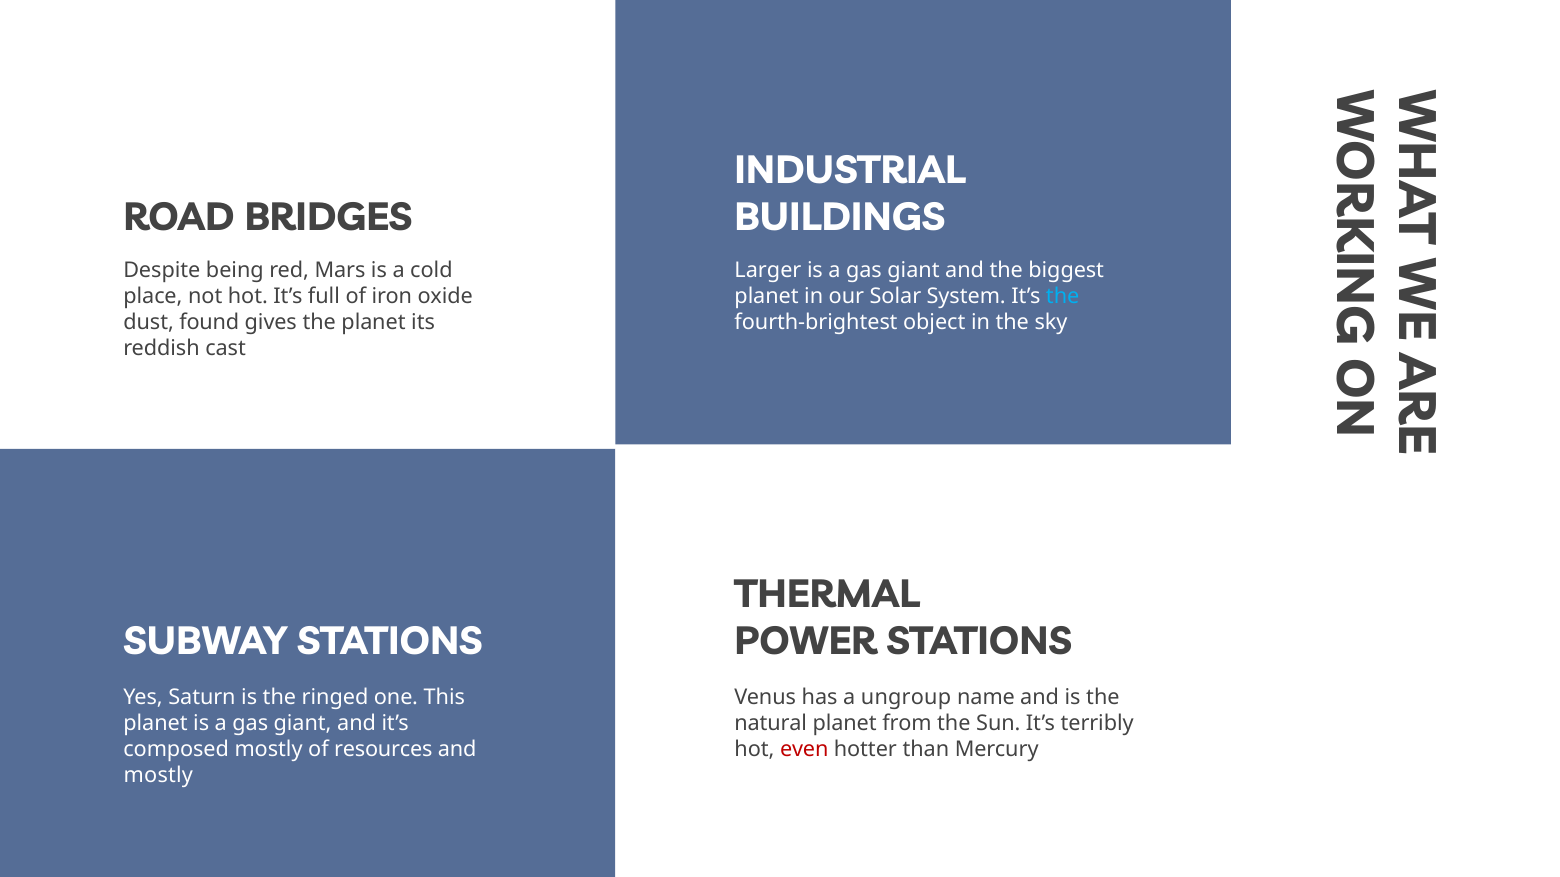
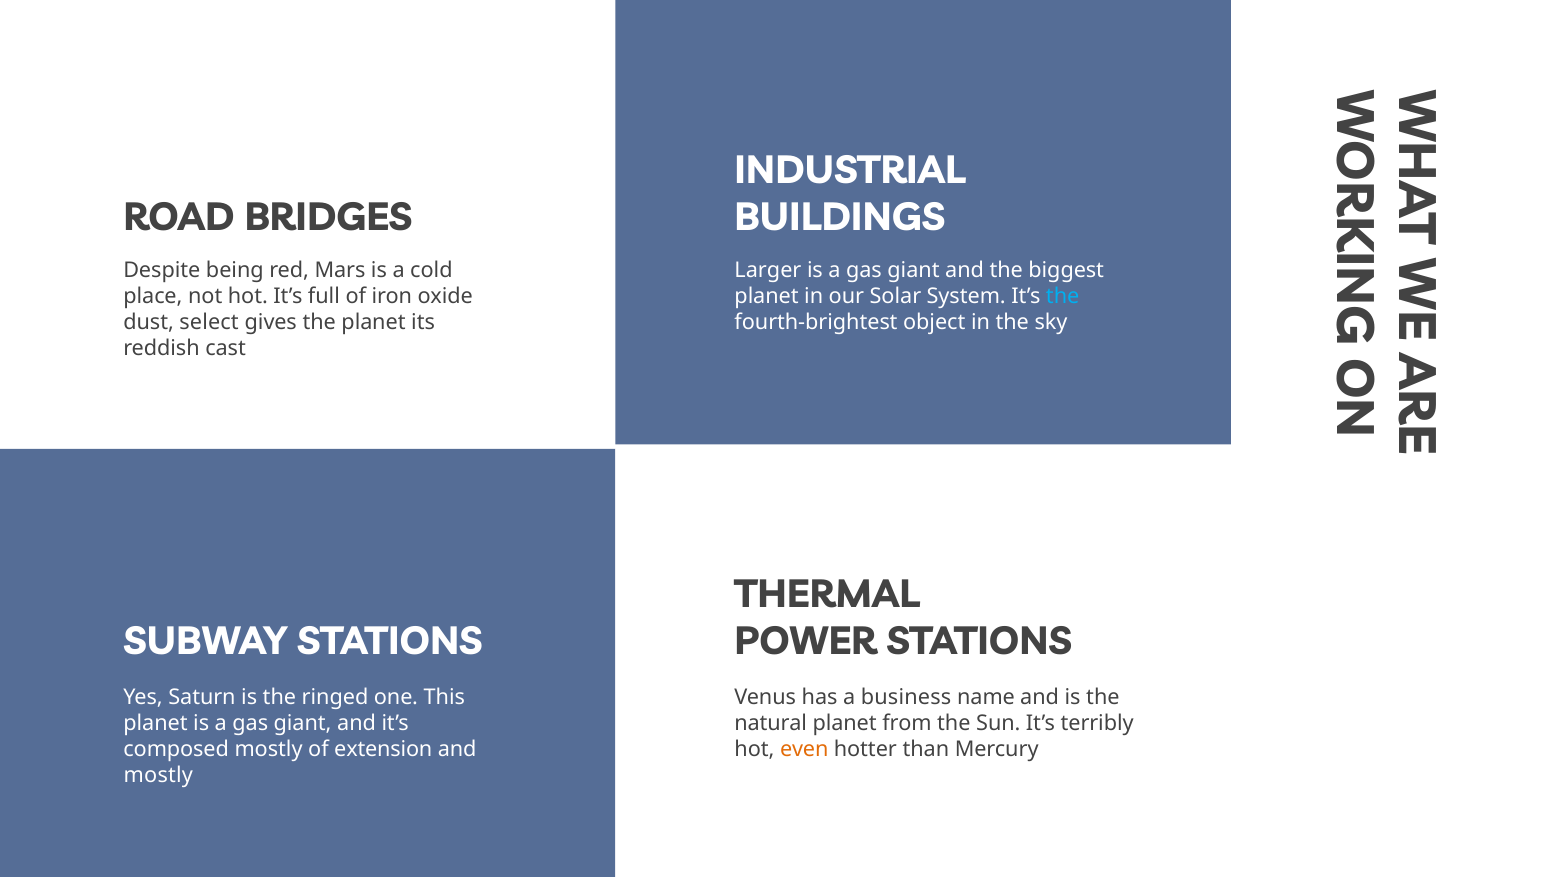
found: found -> select
ungroup: ungroup -> business
resources: resources -> extension
even colour: red -> orange
